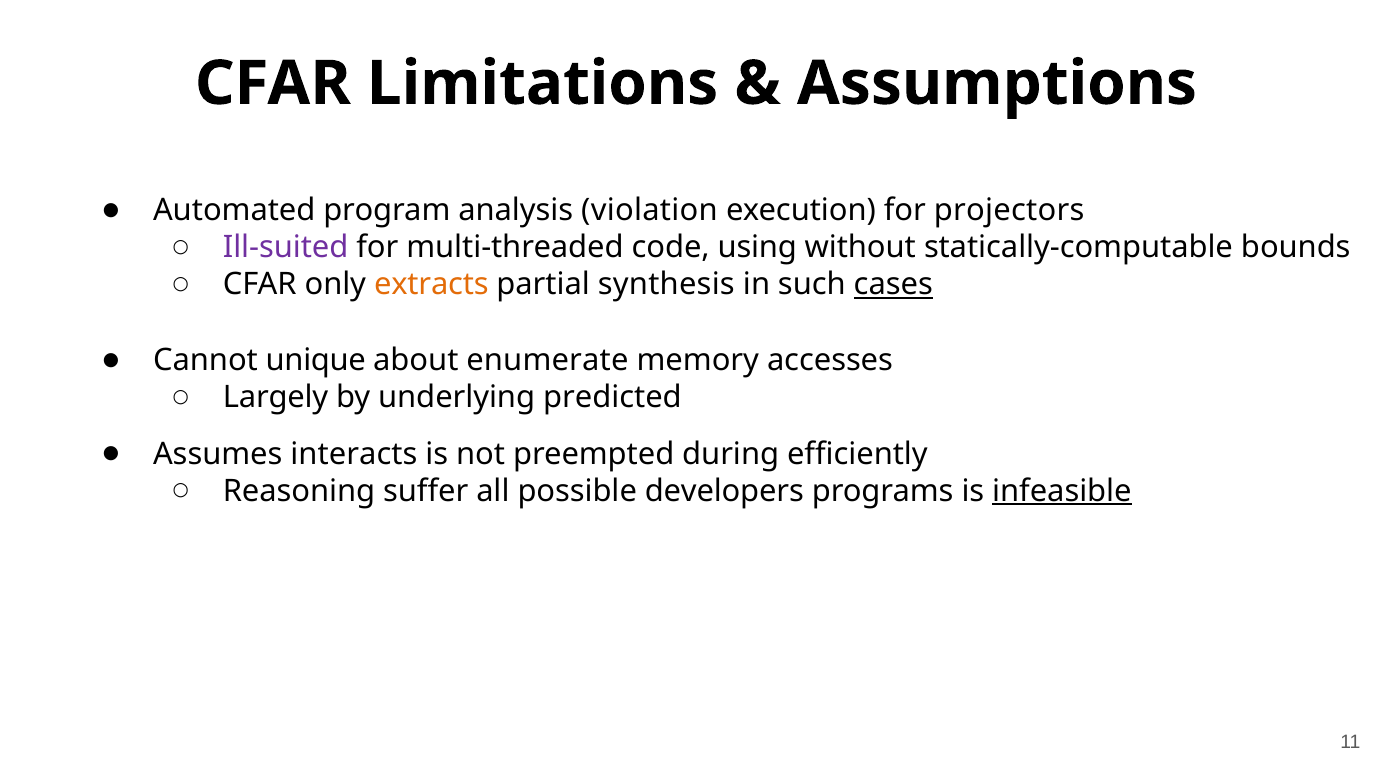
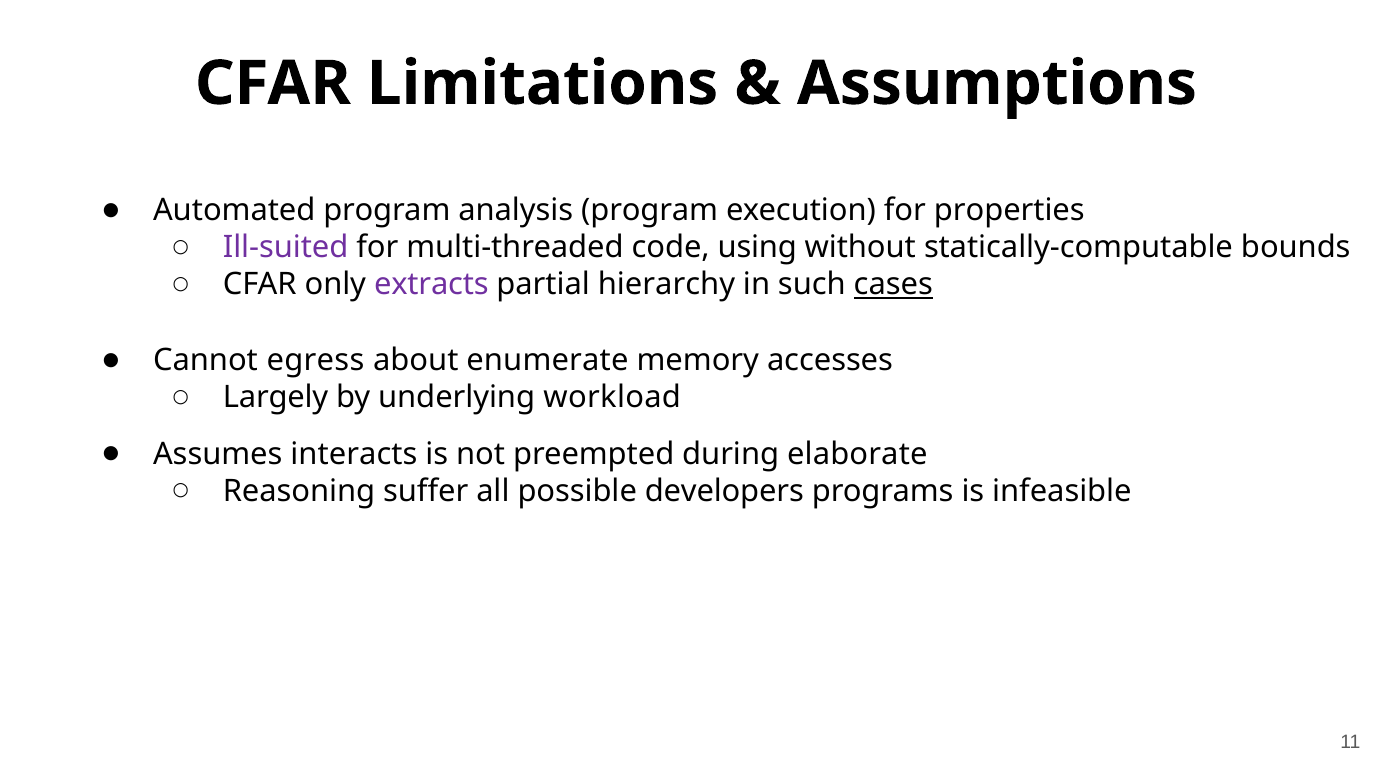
analysis violation: violation -> program
projectors: projectors -> properties
extracts colour: orange -> purple
synthesis: synthesis -> hierarchy
unique: unique -> egress
predicted: predicted -> workload
efficiently: efficiently -> elaborate
infeasible underline: present -> none
